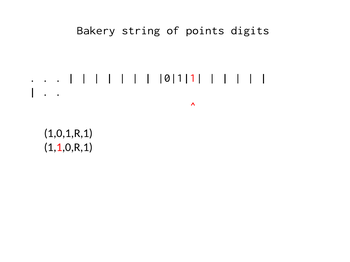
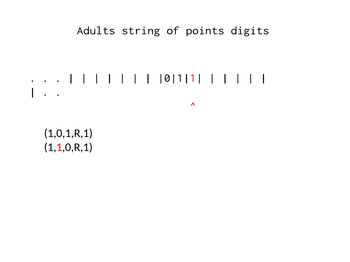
Bakery: Bakery -> Adults
